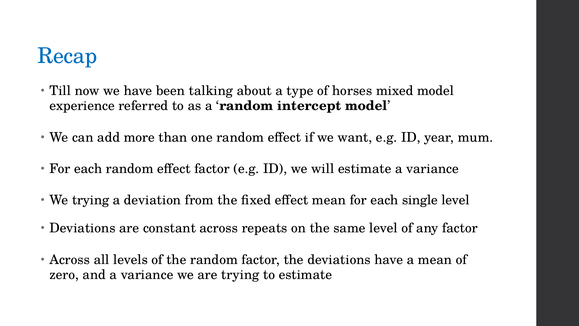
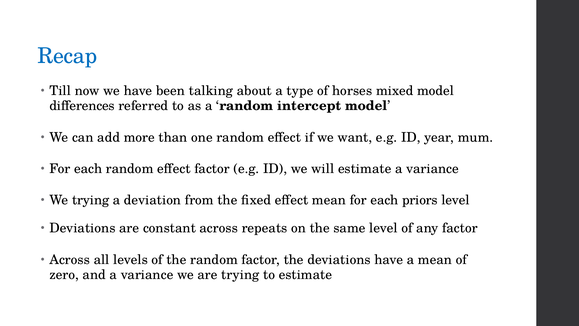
experience: experience -> differences
single: single -> priors
